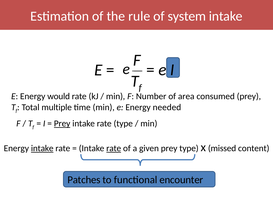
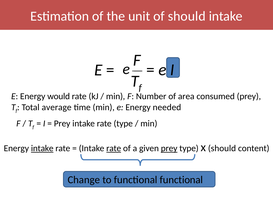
rule: rule -> unit
of system: system -> should
multiple: multiple -> average
Prey at (62, 123) underline: present -> none
prey at (169, 148) underline: none -> present
x missed: missed -> should
Patches: Patches -> Change
functional encounter: encounter -> functional
